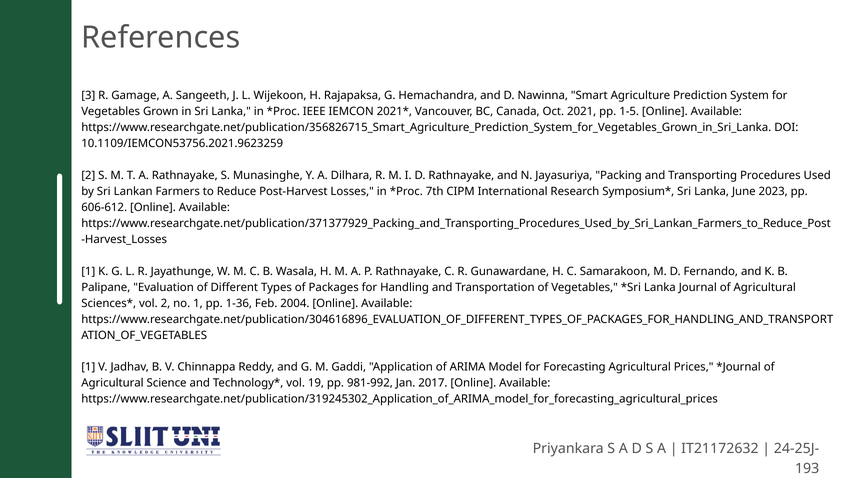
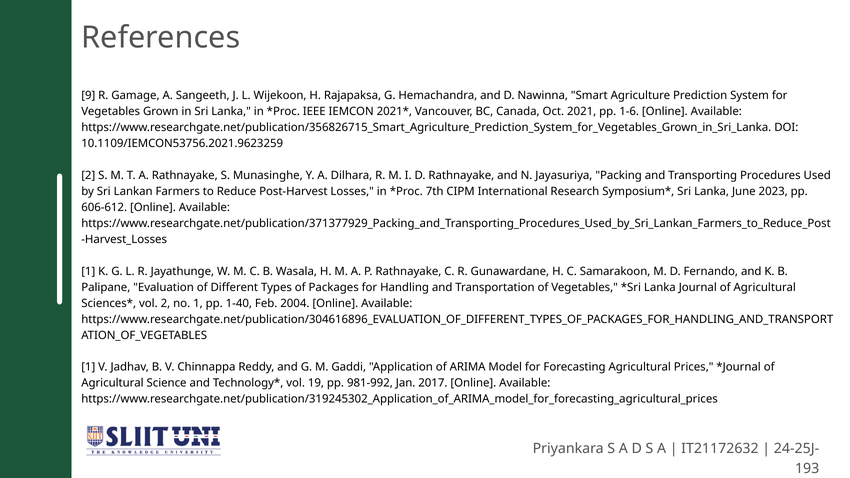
3: 3 -> 9
1-5: 1-5 -> 1-6
1-36: 1-36 -> 1-40
